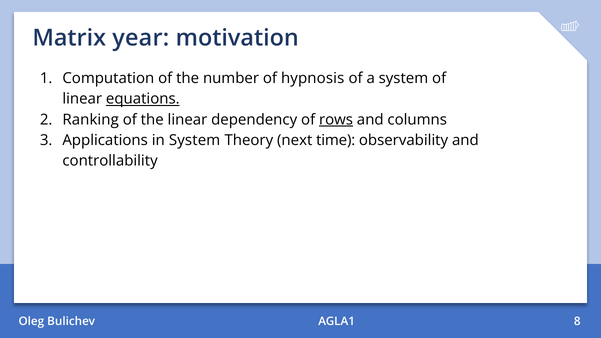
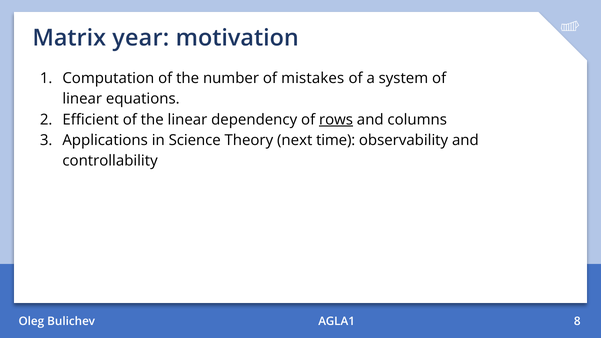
hypnosis: hypnosis -> mistakes
equations underline: present -> none
Ranking: Ranking -> Efficient
in System: System -> Science
